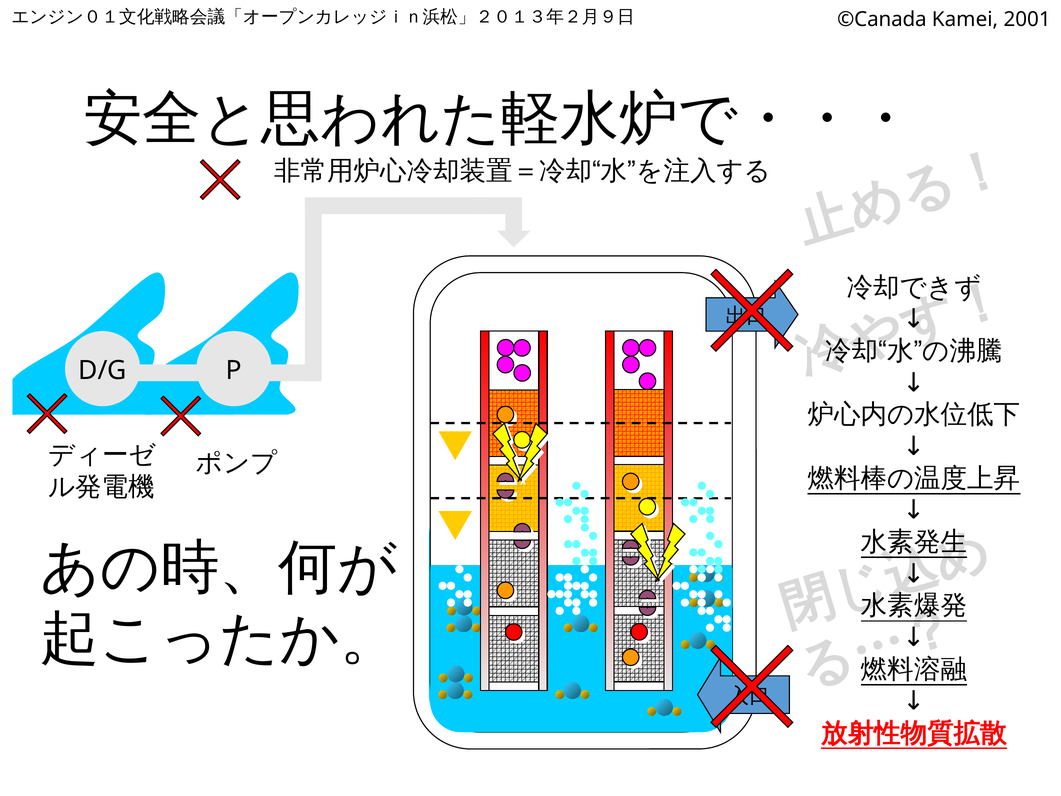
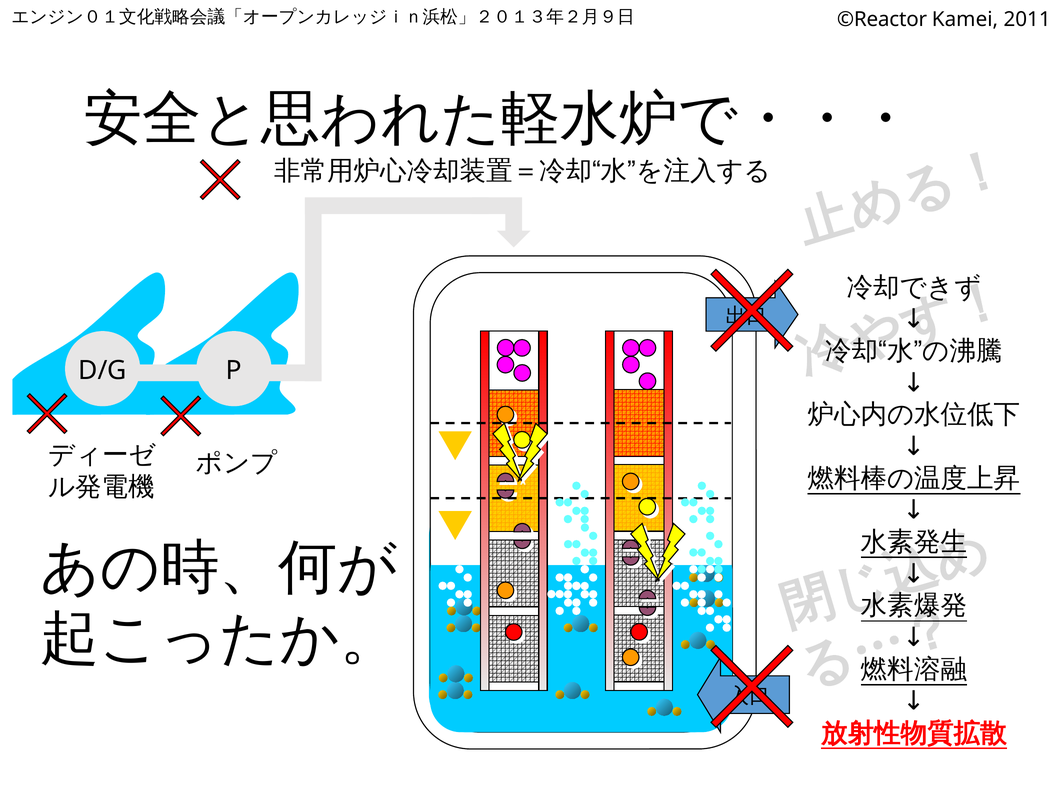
©Canada: ©Canada -> ©Reactor
2001: 2001 -> 2011
